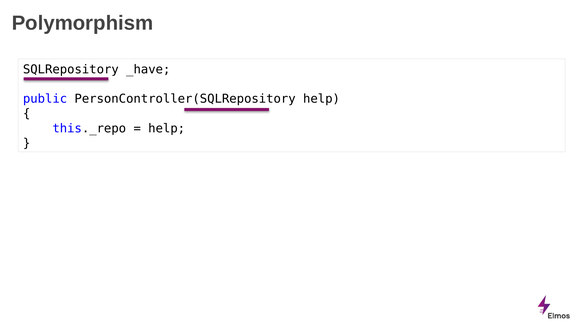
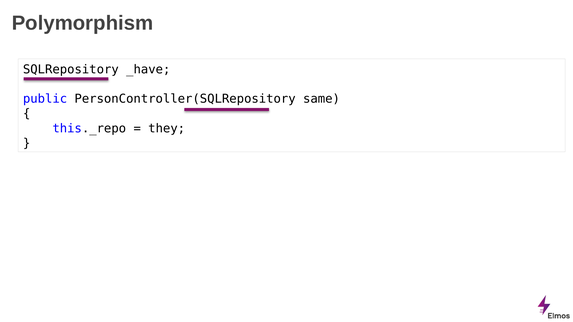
PersonController(SQLRepository help: help -> same
help at (167, 129): help -> they
